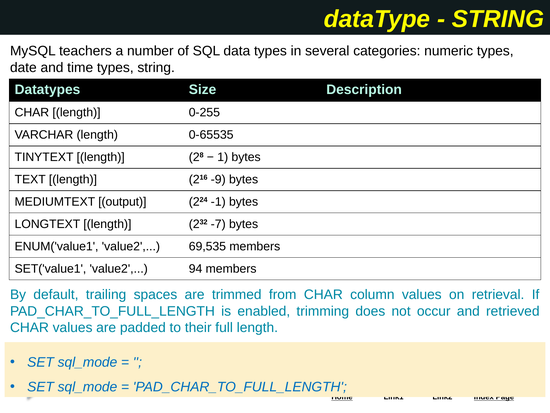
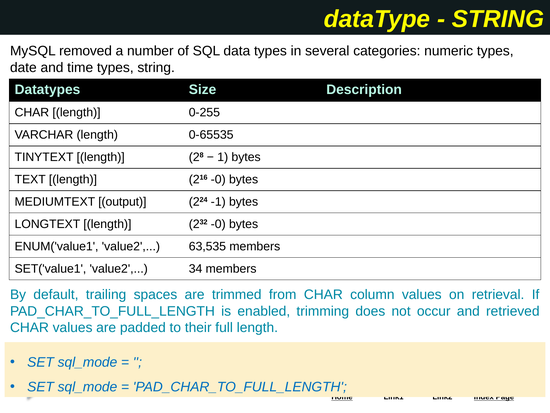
teachers: teachers -> removed
216 -9: -9 -> -0
232 -7: -7 -> -0
69,535: 69,535 -> 63,535
94: 94 -> 34
